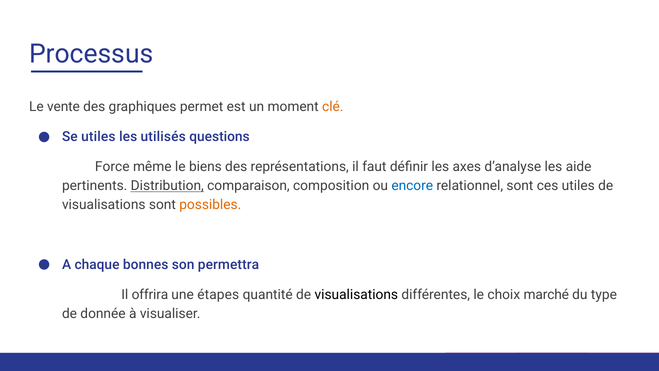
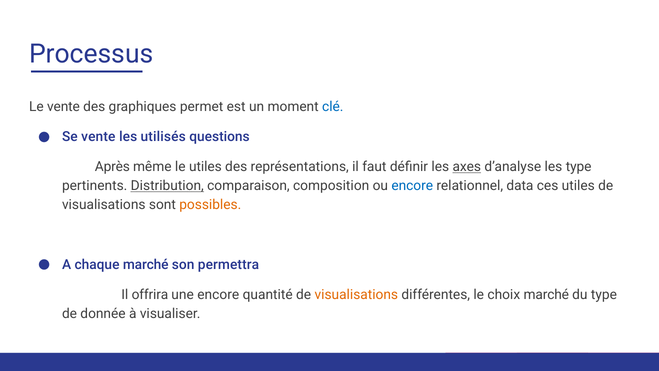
clé colour: orange -> blue
Se utiles: utiles -> vente
Force: Force -> Après
le biens: biens -> utiles
axes underline: none -> present
les aide: aide -> type
relationnel sont: sont -> data
chaque bonnes: bonnes -> marché
une étapes: étapes -> encore
visualisations at (356, 294) colour: black -> orange
